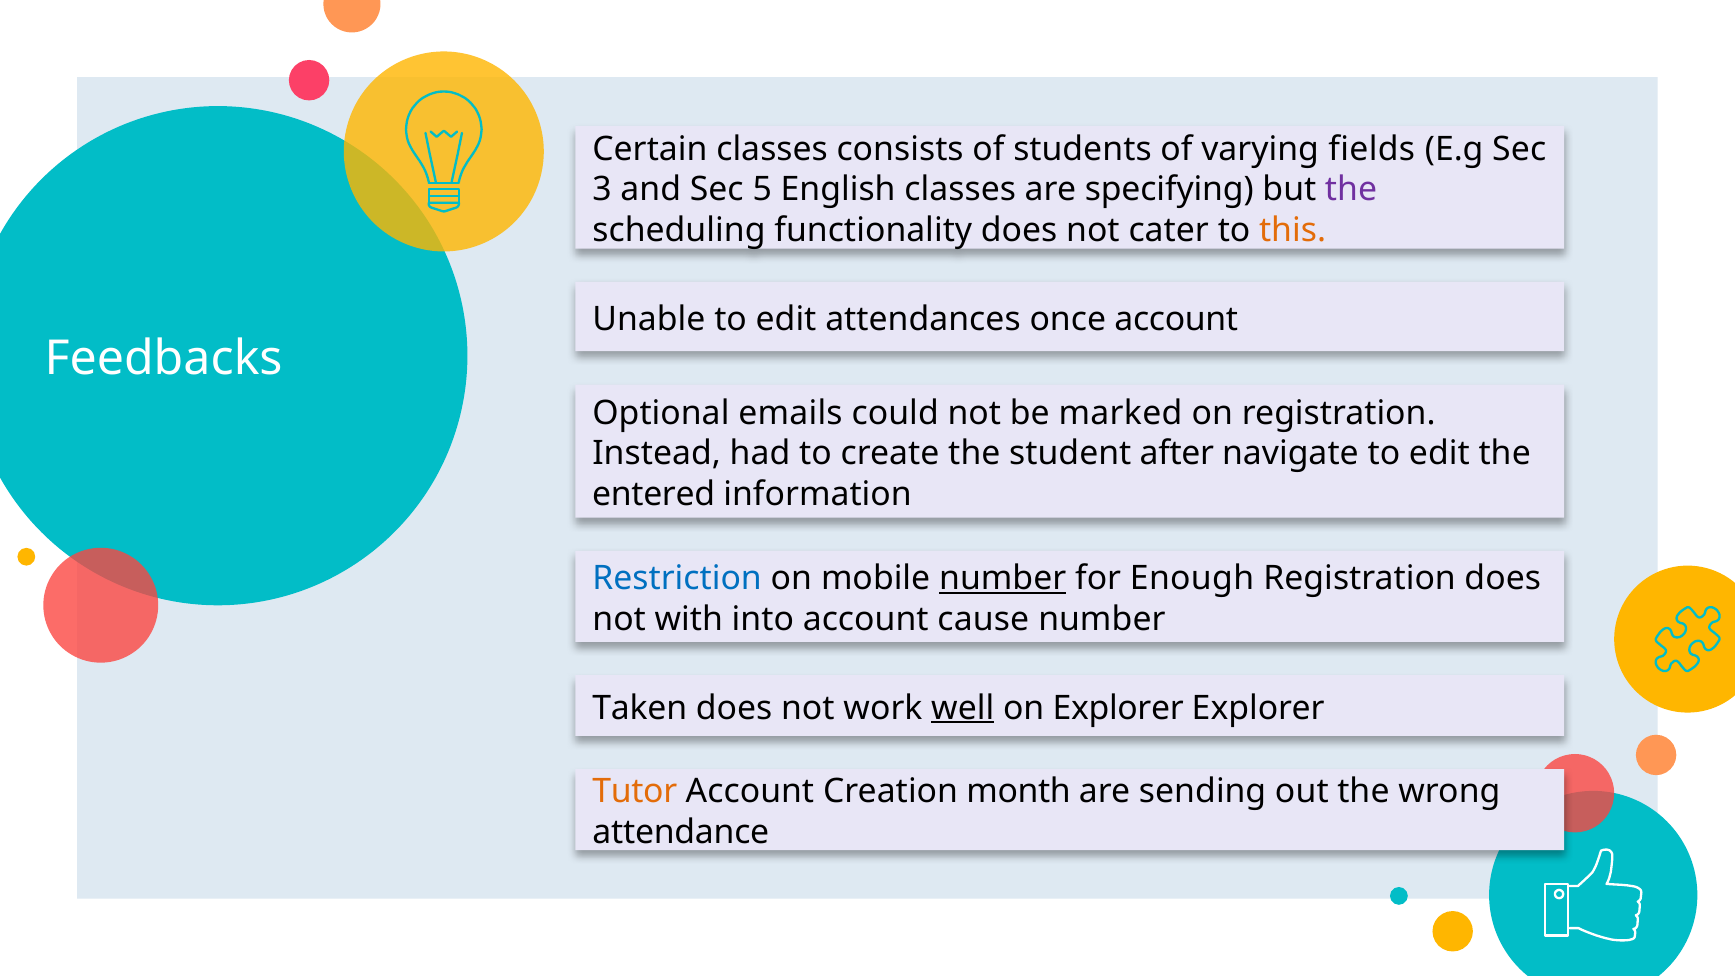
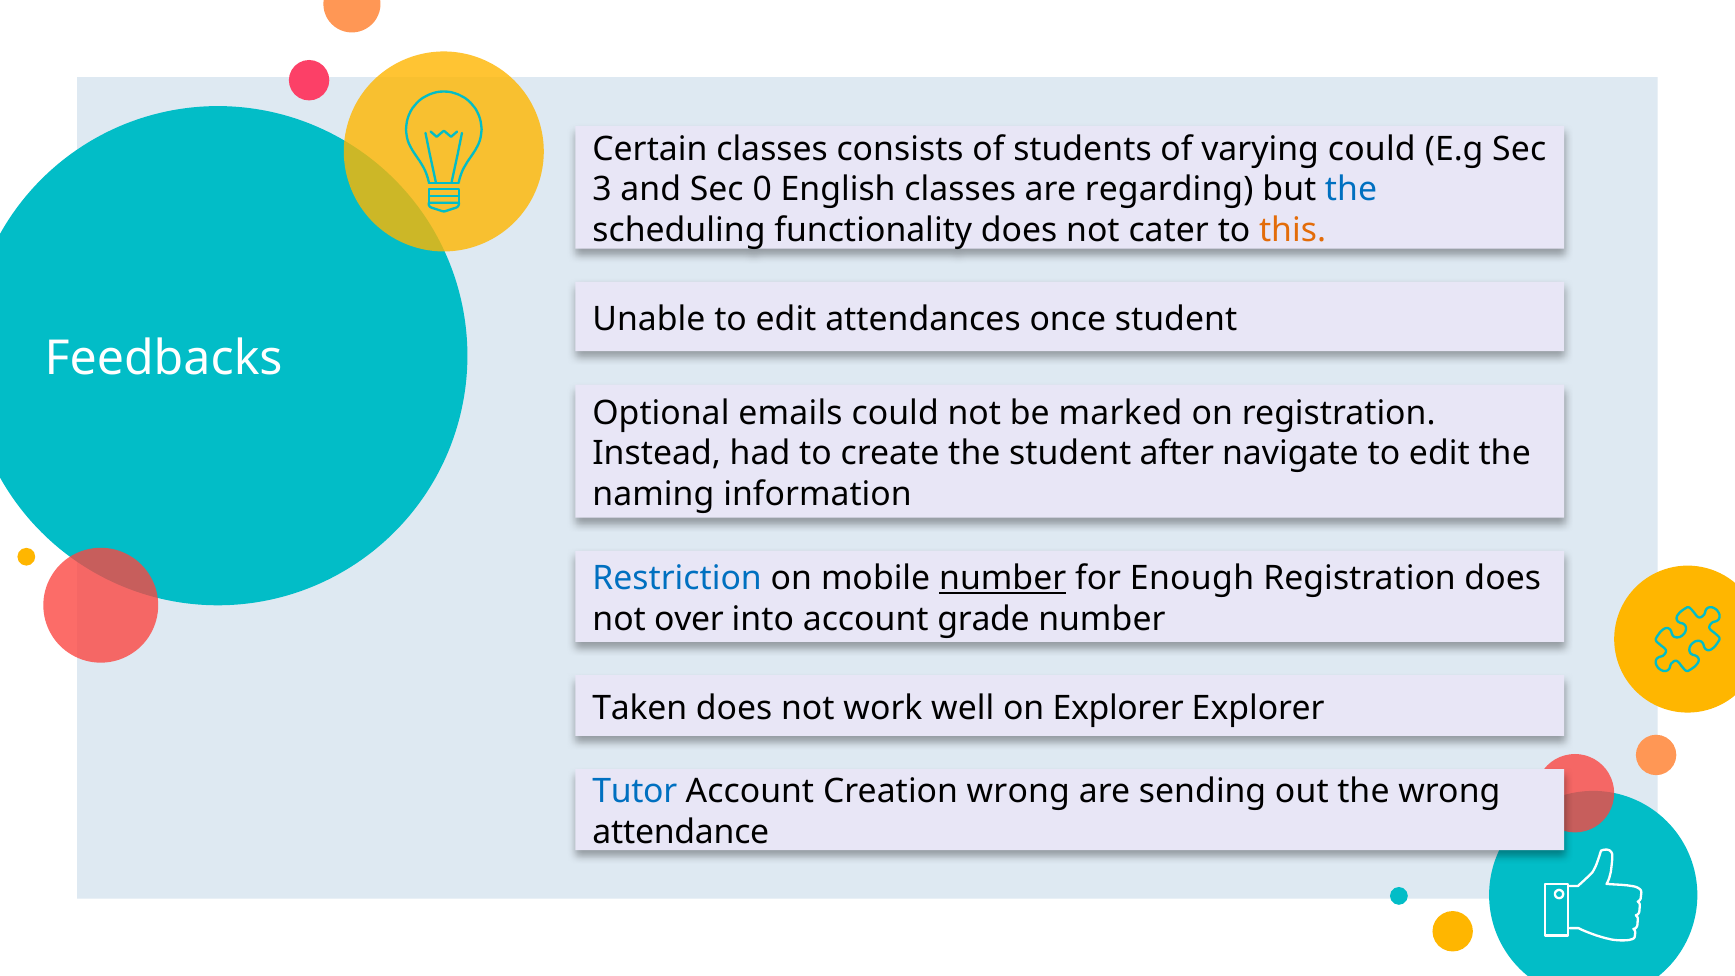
varying fields: fields -> could
5: 5 -> 0
specifying: specifying -> regarding
the at (1351, 190) colour: purple -> blue
once account: account -> student
entered: entered -> naming
with: with -> over
cause: cause -> grade
well underline: present -> none
Tutor colour: orange -> blue
Creation month: month -> wrong
